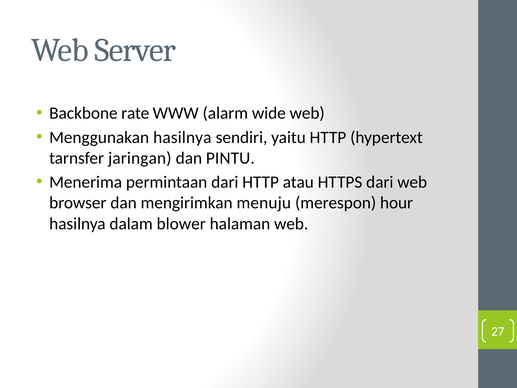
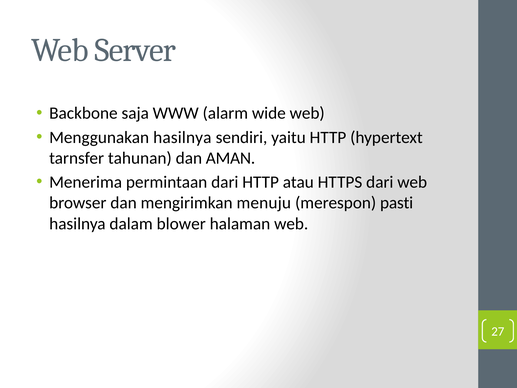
rate: rate -> saja
jaringan: jaringan -> tahunan
PINTU: PINTU -> AMAN
hour: hour -> pasti
